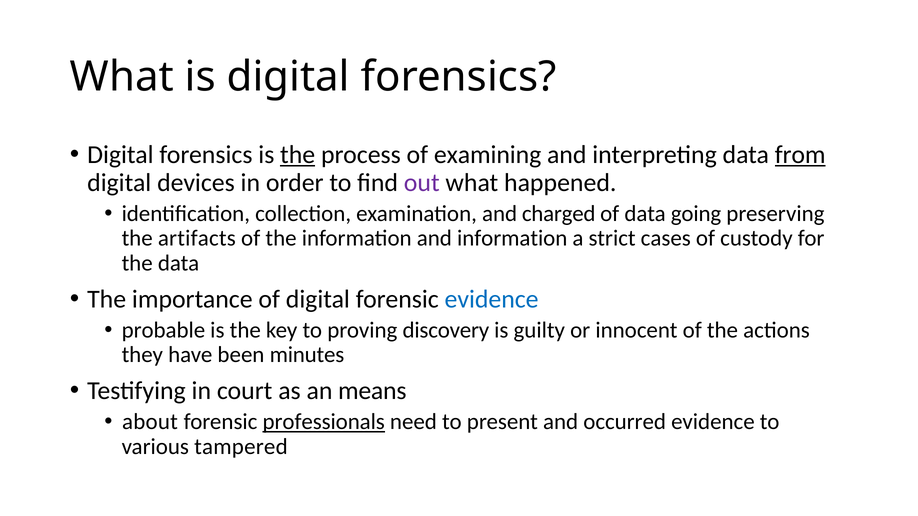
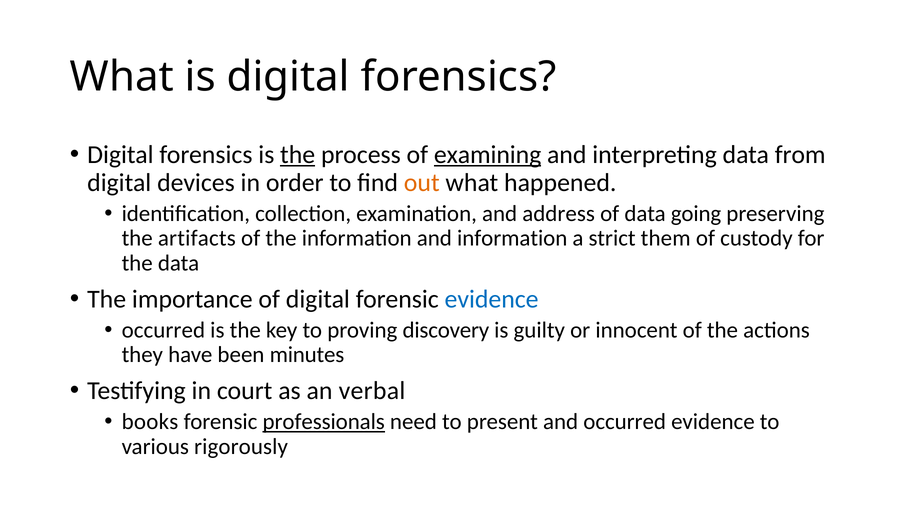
examining underline: none -> present
from underline: present -> none
out colour: purple -> orange
charged: charged -> address
cases: cases -> them
probable at (163, 330): probable -> occurred
means: means -> verbal
about: about -> books
tampered: tampered -> rigorously
